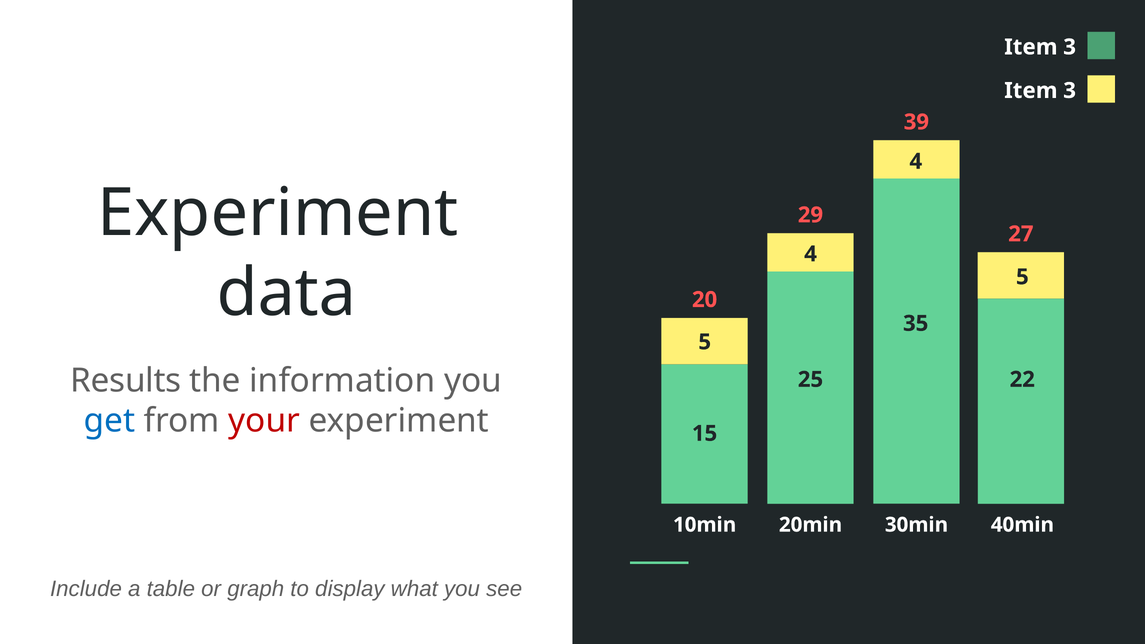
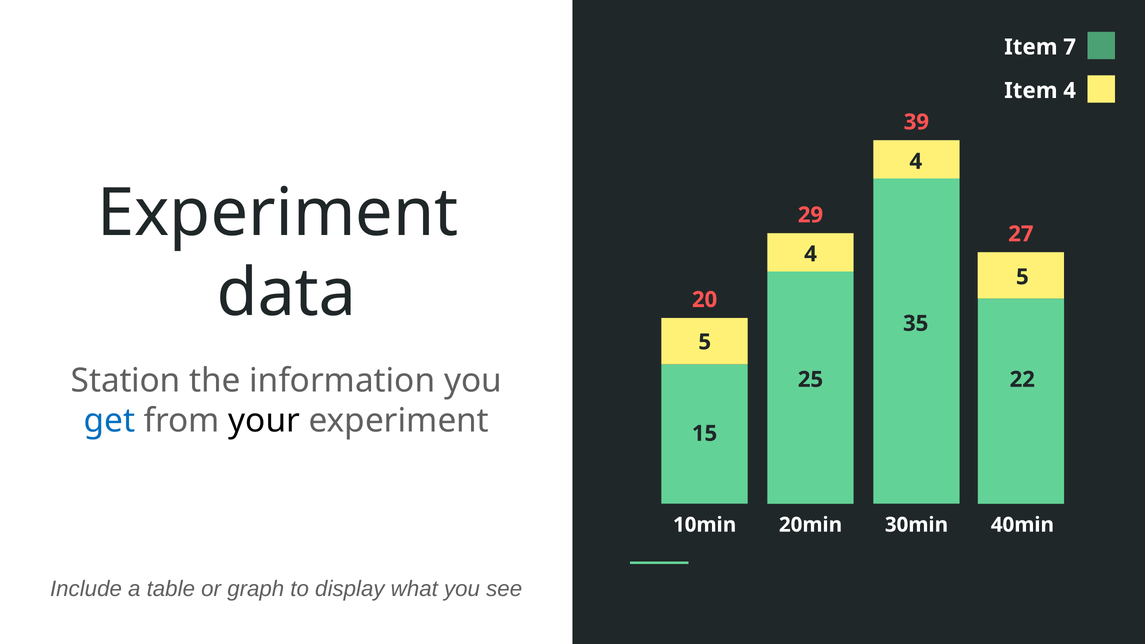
3 at (1070, 47): 3 -> 7
3 at (1070, 91): 3 -> 4
Results: Results -> Station
your colour: red -> black
